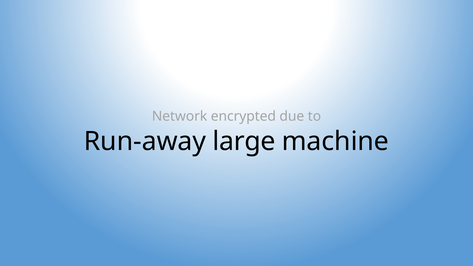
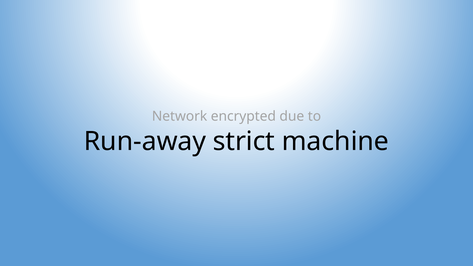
large: large -> strict
